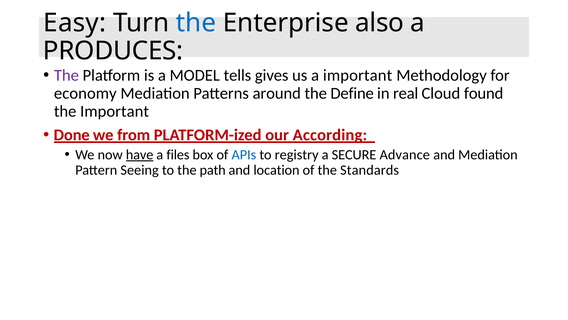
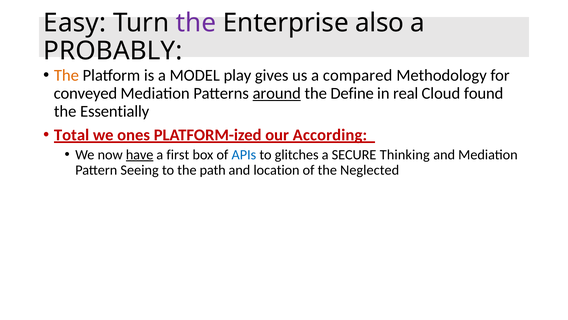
the at (196, 23) colour: blue -> purple
PRODUCES: PRODUCES -> PROBABLY
The at (66, 75) colour: purple -> orange
tells: tells -> play
a important: important -> compared
economy: economy -> conveyed
around underline: none -> present
the Important: Important -> Essentially
Done: Done -> Total
from: from -> ones
files: files -> first
registry: registry -> glitches
Advance: Advance -> Thinking
Standards: Standards -> Neglected
